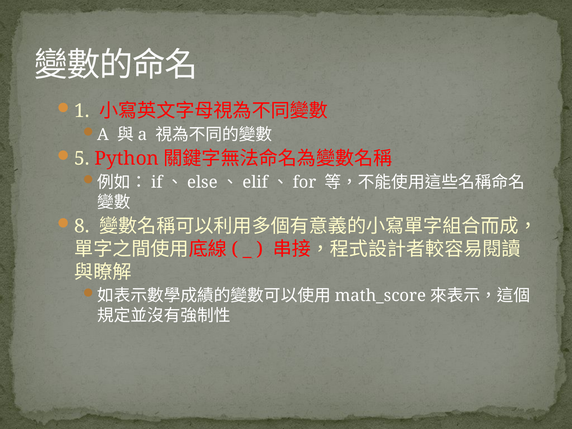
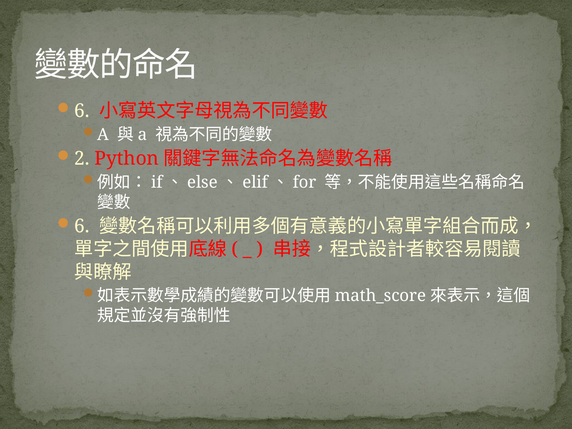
1 at (82, 111): 1 -> 6
5: 5 -> 2
8 at (82, 226): 8 -> 6
